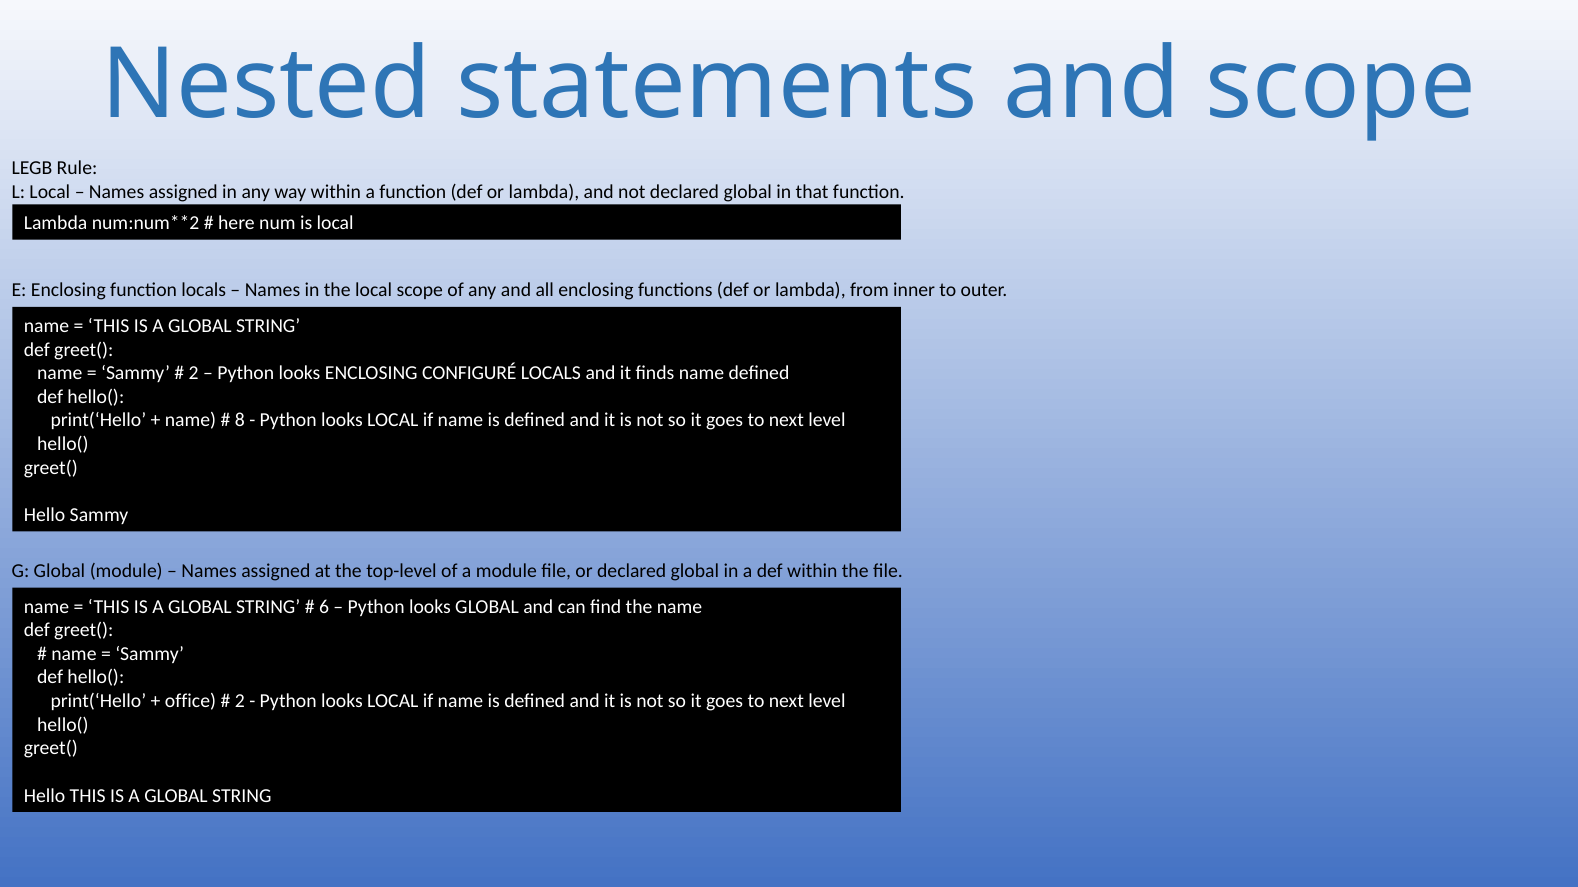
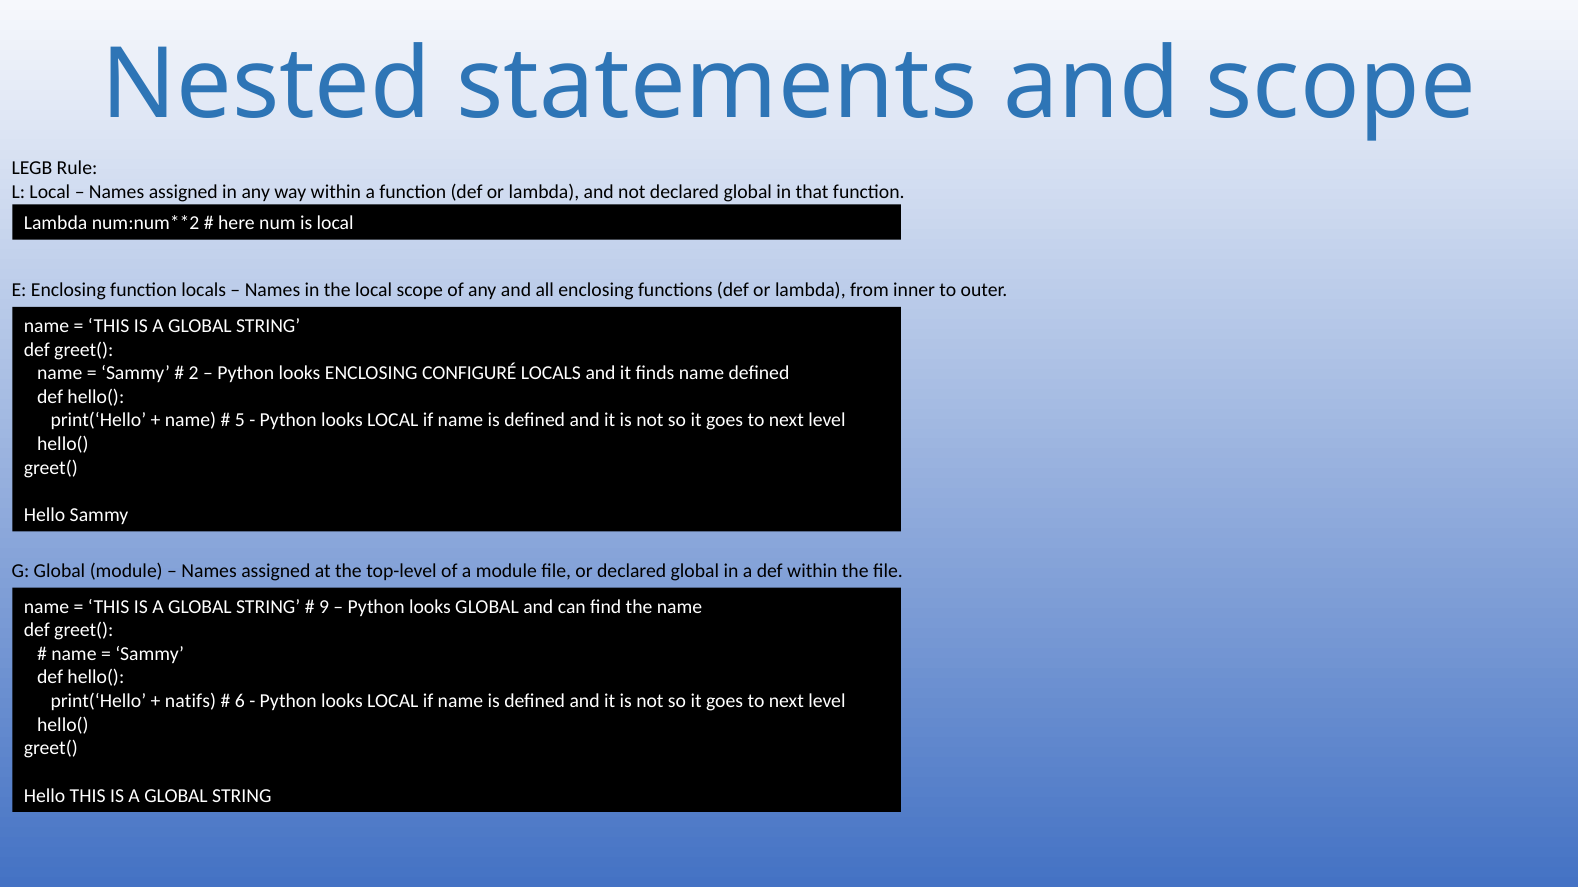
8: 8 -> 5
6: 6 -> 9
office: office -> natifs
2 at (240, 702): 2 -> 6
